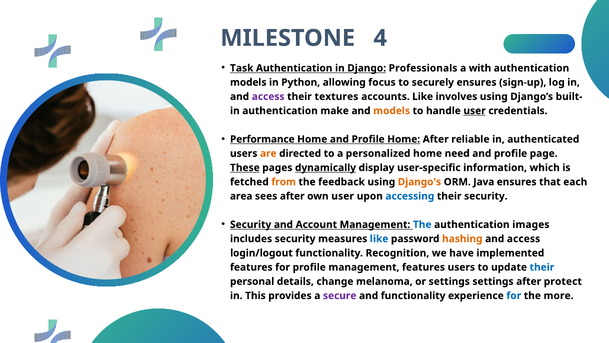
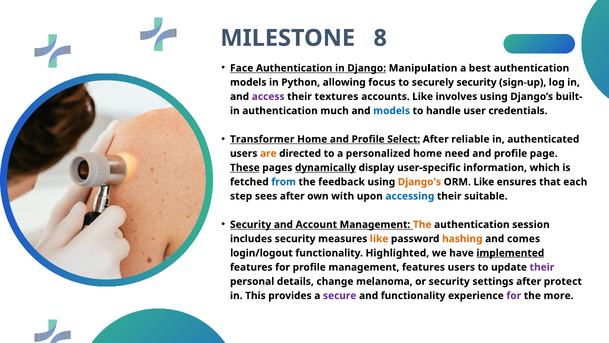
4: 4 -> 8
Task: Task -> Face
Professionals: Professionals -> Manipulation
with: with -> best
securely ensures: ensures -> security
make: make -> much
models at (392, 111) colour: orange -> blue
user at (475, 111) underline: present -> none
Performance: Performance -> Transformer
Profile Home: Home -> Select
from colour: orange -> blue
ORM Java: Java -> Like
area: area -> step
own user: user -> with
their security: security -> suitable
The at (422, 224) colour: blue -> orange
images: images -> session
like at (379, 239) colour: blue -> orange
access at (524, 239): access -> comes
Recognition: Recognition -> Highlighted
implemented underline: none -> present
their at (542, 267) colour: blue -> purple
or settings: settings -> security
for at (514, 295) colour: blue -> purple
